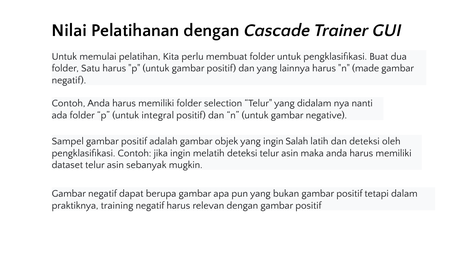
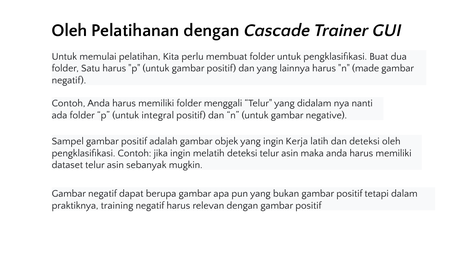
Nilai at (69, 30): Nilai -> Oleh
selection: selection -> menggali
Salah: Salah -> Kerja
